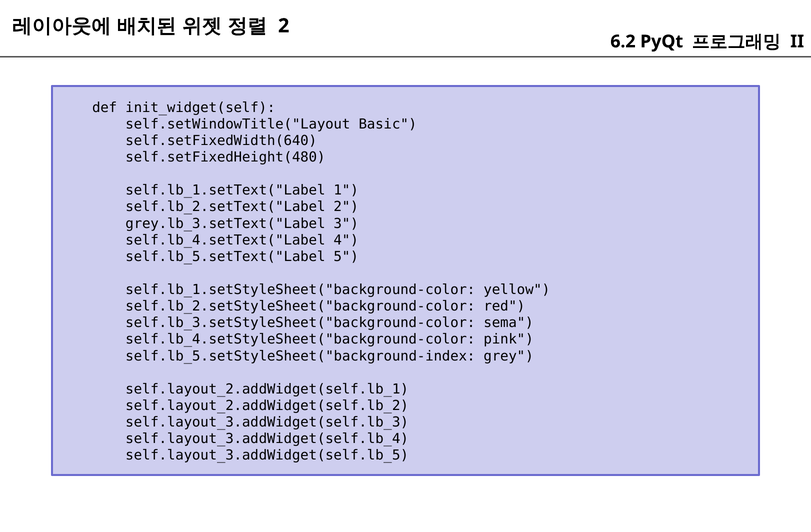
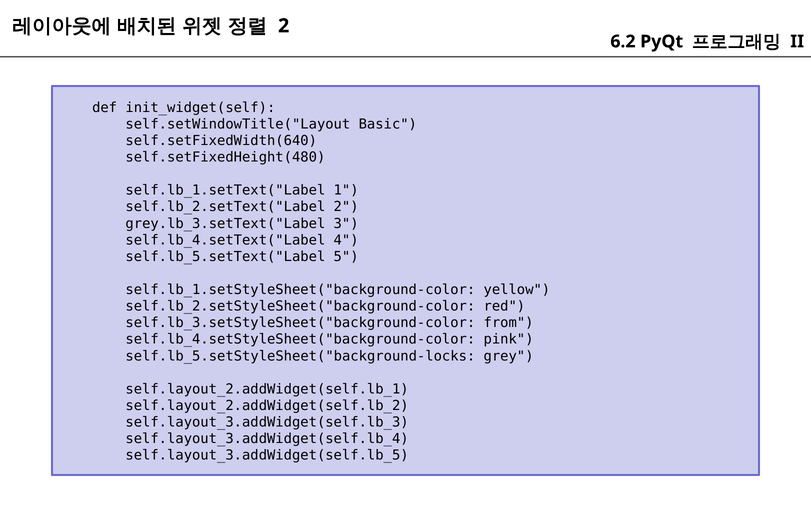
sema: sema -> from
self.lb_5.setStyleSheet("background-index: self.lb_5.setStyleSheet("background-index -> self.lb_5.setStyleSheet("background-locks
